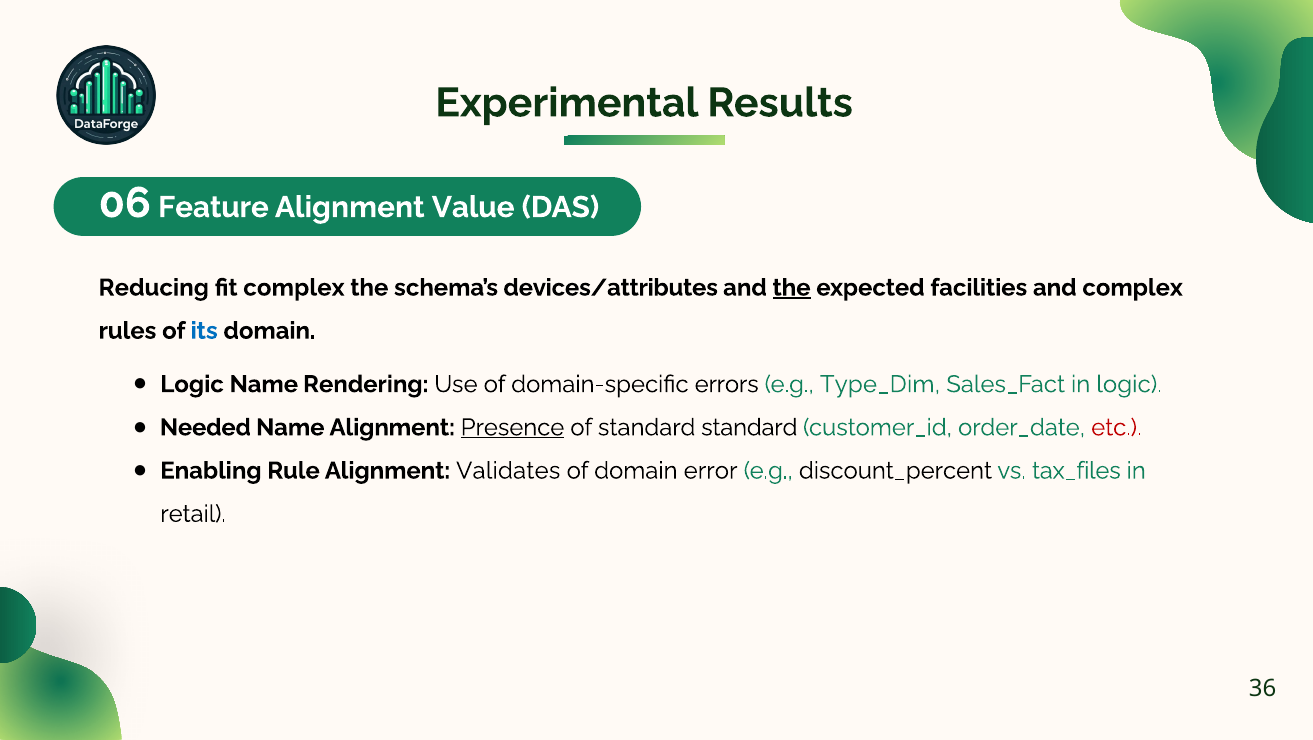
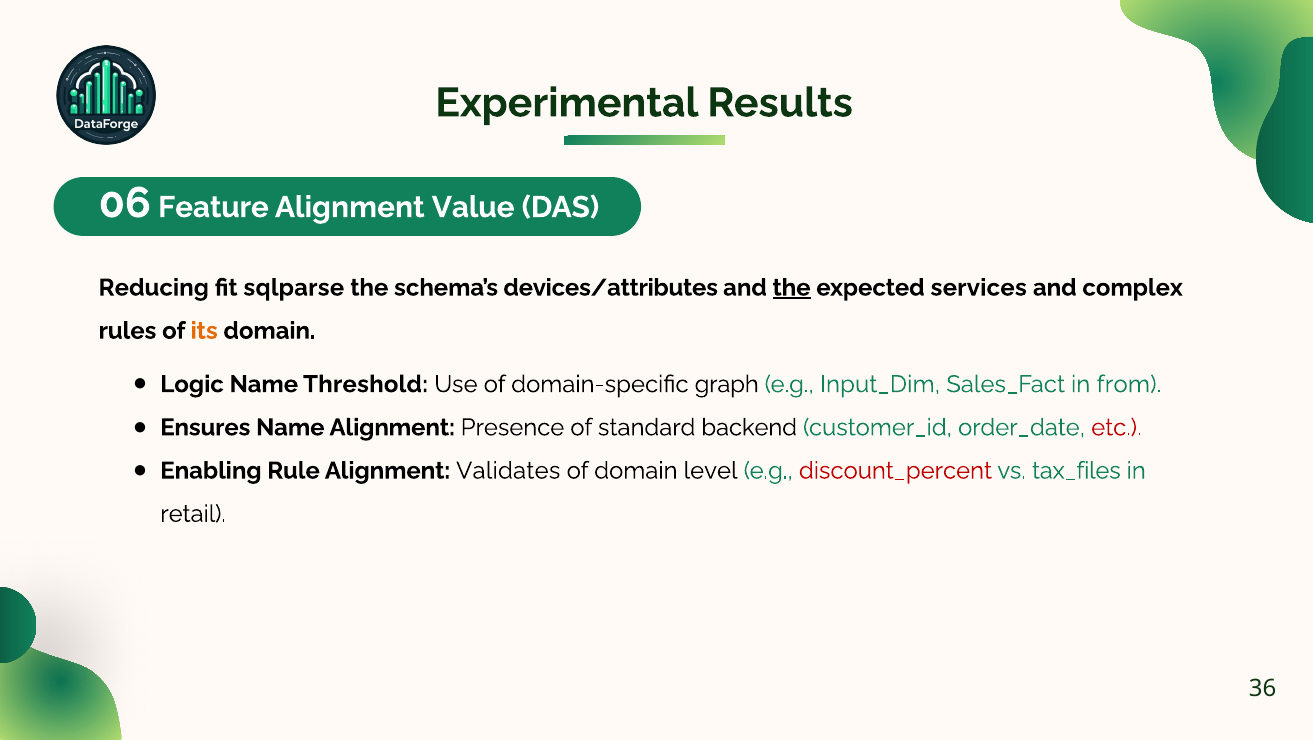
fit complex: complex -> sqlparse
facilities: facilities -> services
its colour: blue -> orange
Rendering: Rendering -> Threshold
errors: errors -> graph
Type_Dim: Type_Dim -> Input_Dim
in logic: logic -> from
Needed: Needed -> Ensures
Presence underline: present -> none
standard standard: standard -> backend
error: error -> level
discount_percent colour: black -> red
